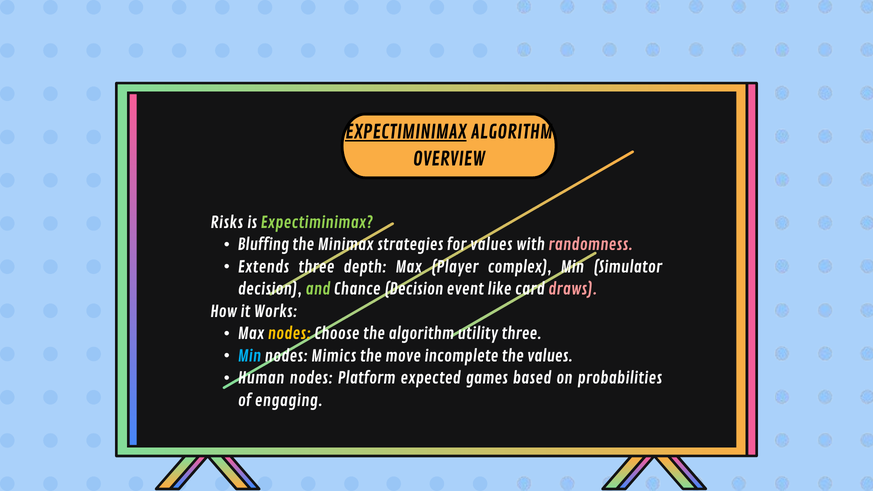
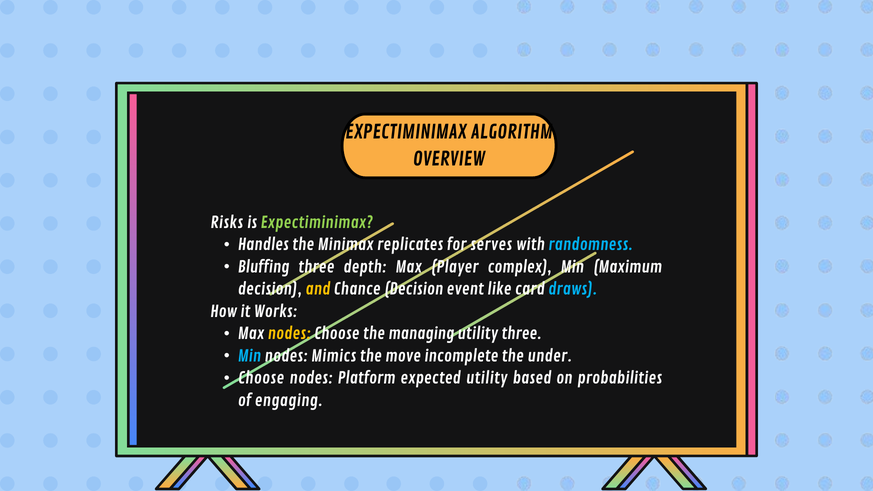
EXPECTIMINIMAX at (406, 132) underline: present -> none
Bluffing: Bluffing -> Handles
strategies: strategies -> replicates
for values: values -> serves
randomness colour: pink -> light blue
Extends: Extends -> Bluffing
Simulator: Simulator -> Maximum
and colour: light green -> yellow
draws colour: pink -> light blue
the algorithm: algorithm -> managing
the values: values -> under
Human at (261, 379): Human -> Choose
expected games: games -> utility
